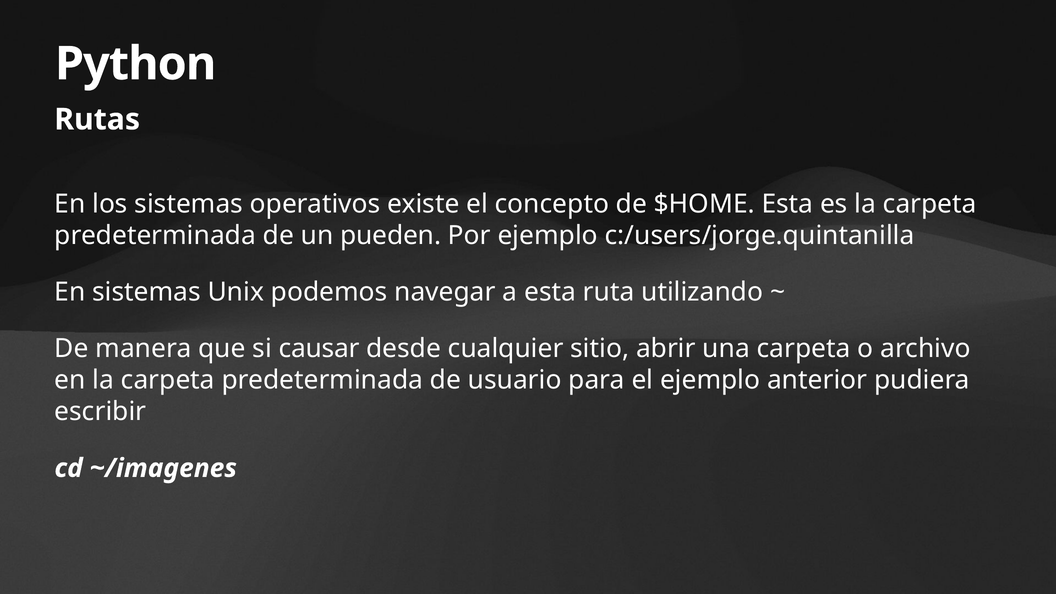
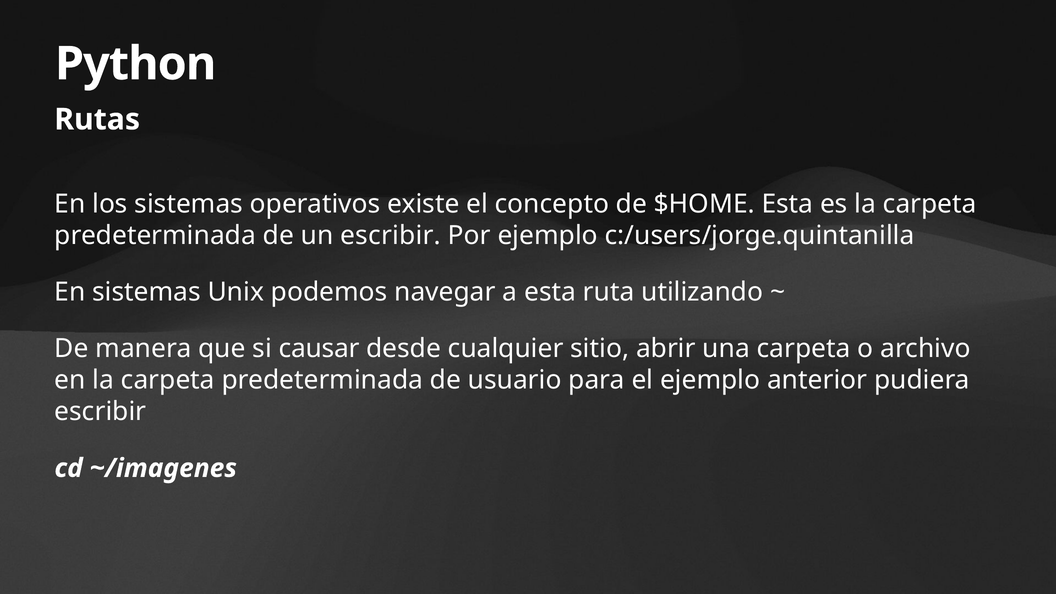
un pueden: pueden -> escribir
